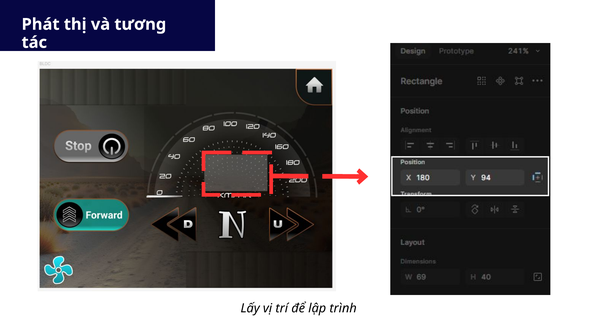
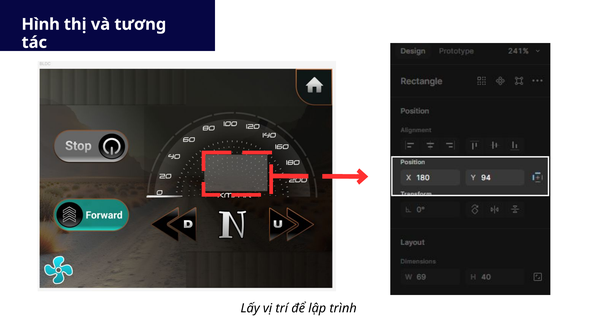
Phát: Phát -> Hình
